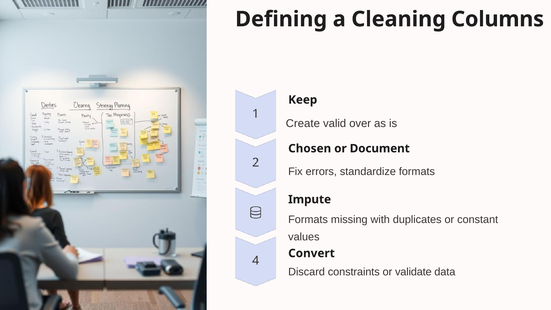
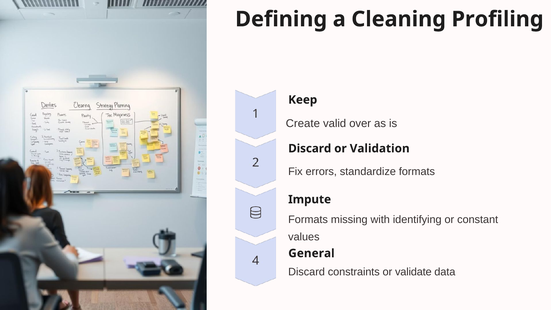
Columns: Columns -> Profiling
Chosen at (310, 148): Chosen -> Discard
Document: Document -> Validation
duplicates: duplicates -> identifying
Convert: Convert -> General
